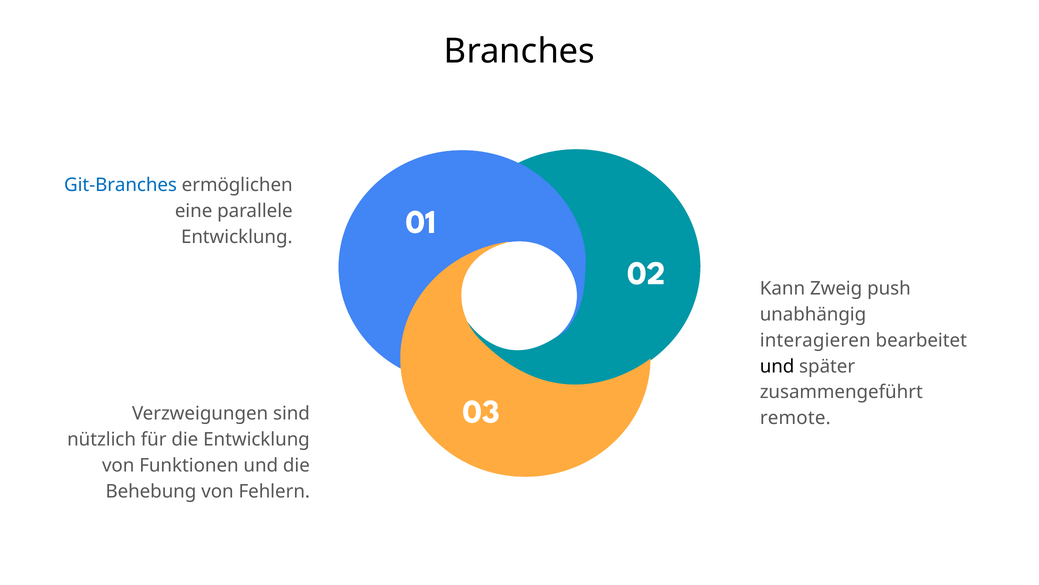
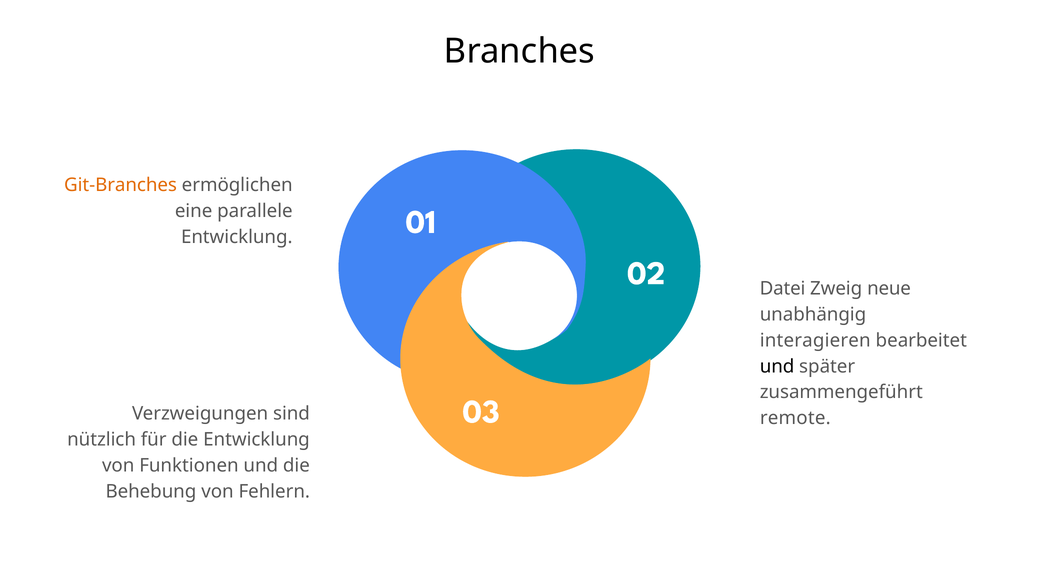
Git-Branches colour: blue -> orange
Kann: Kann -> Datei
push: push -> neue
